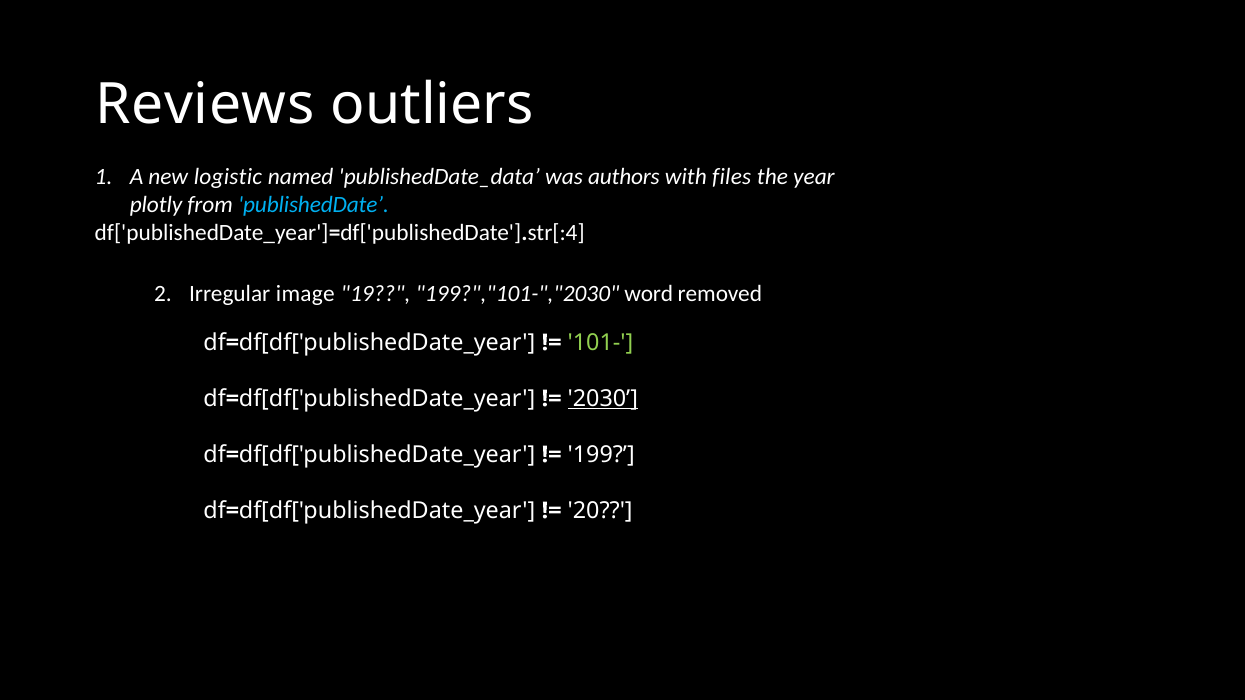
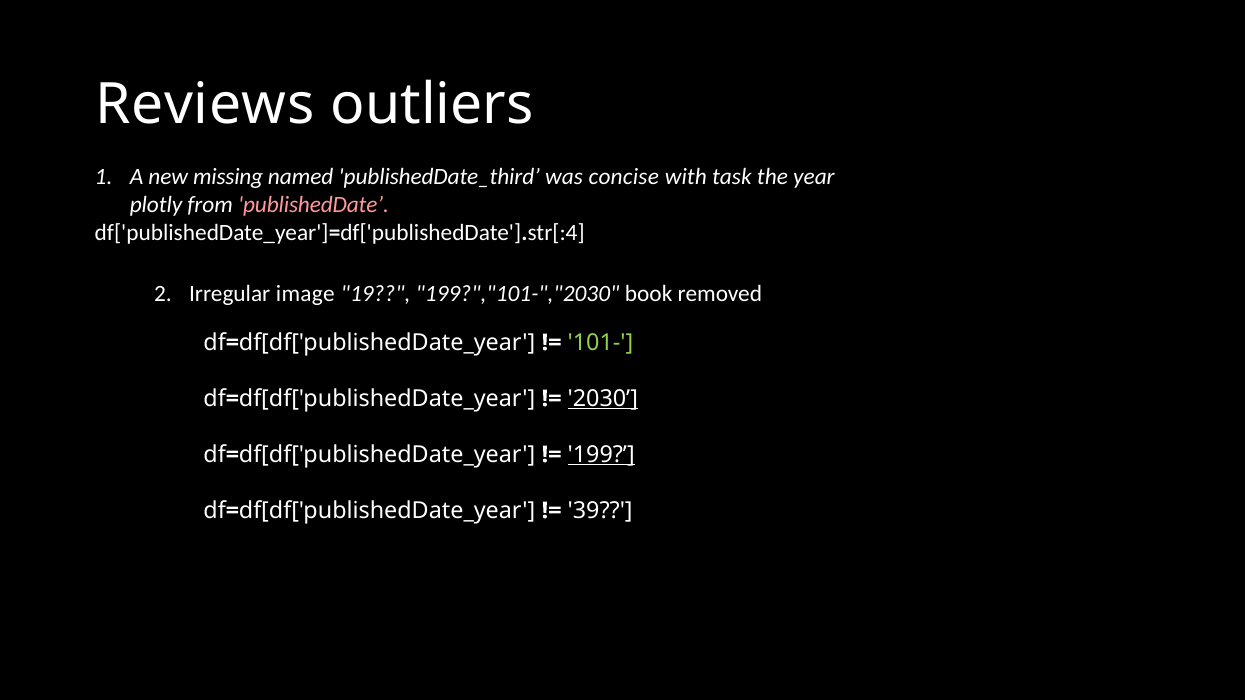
logistic: logistic -> missing
publishedDate_data: publishedDate_data -> publishedDate_third
authors: authors -> concise
files: files -> task
publishedDate colour: light blue -> pink
word: word -> book
199 underline: none -> present
20: 20 -> 39
